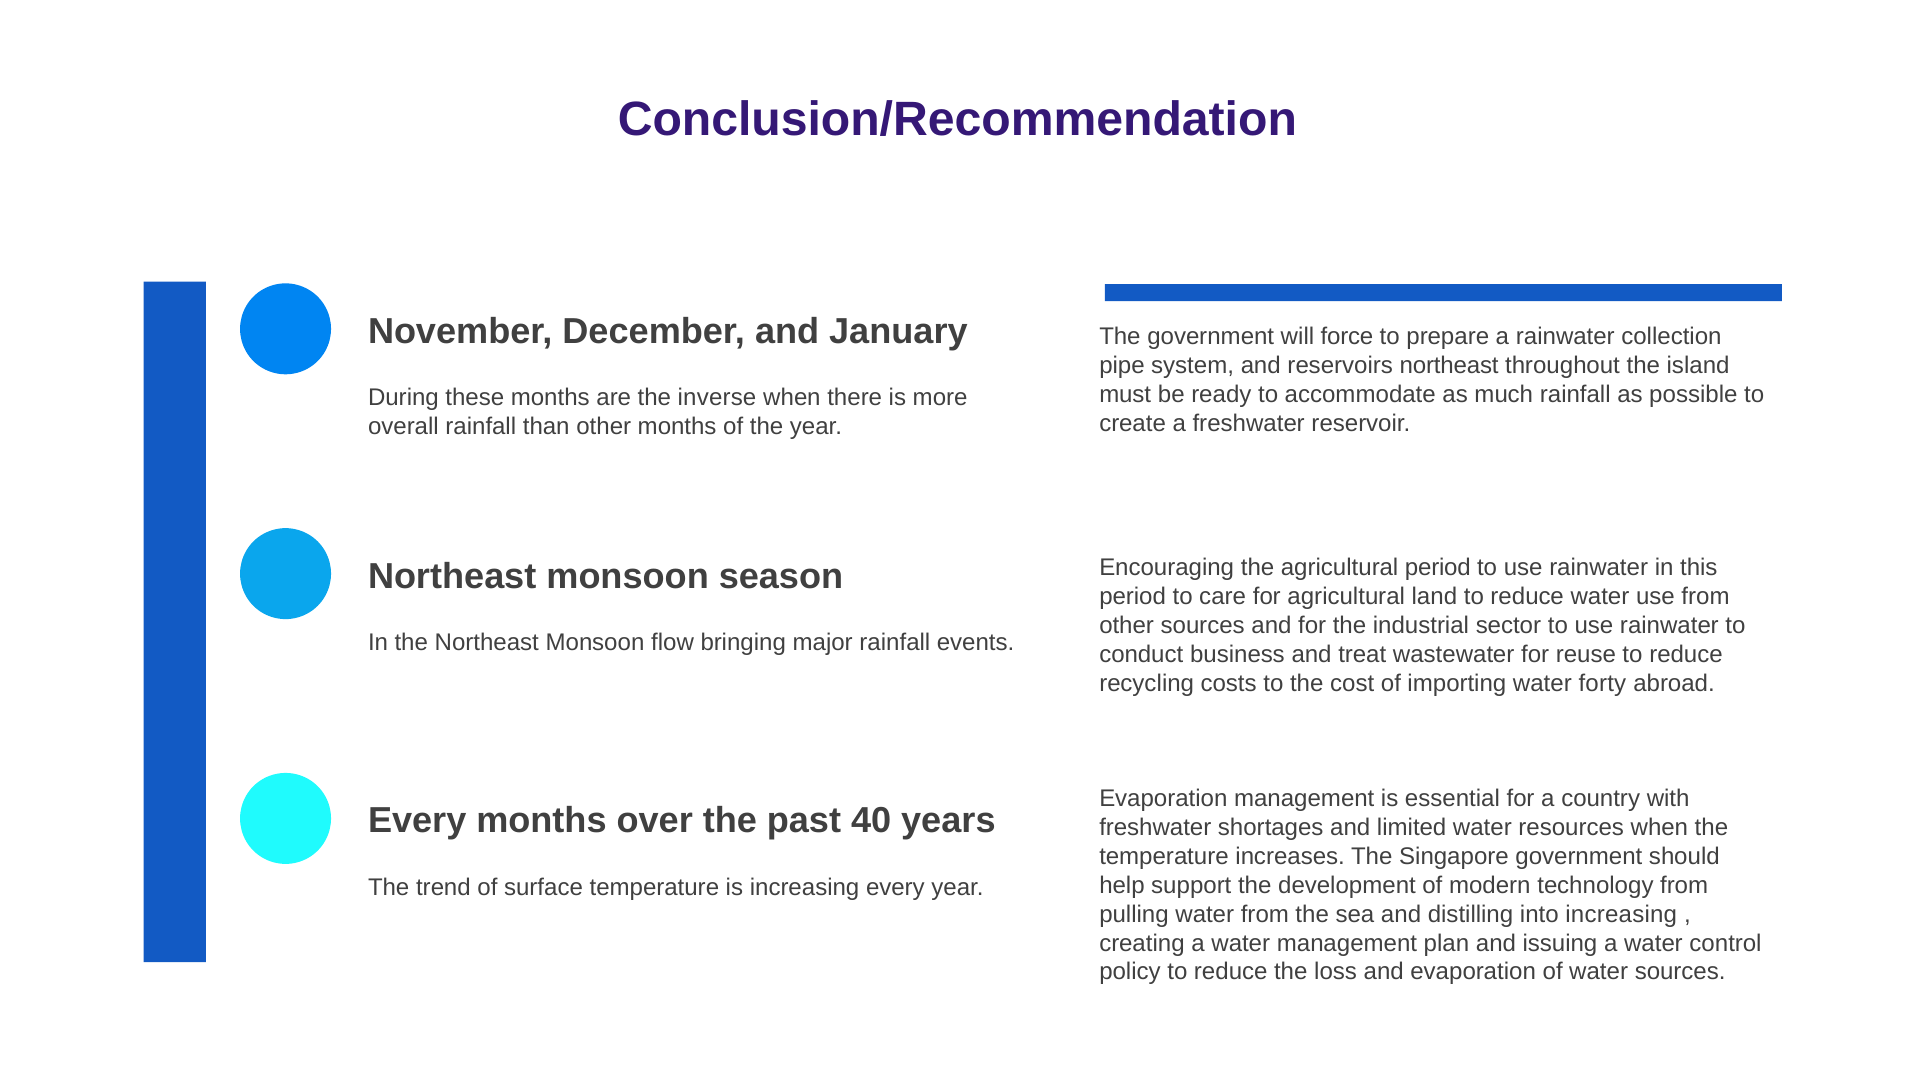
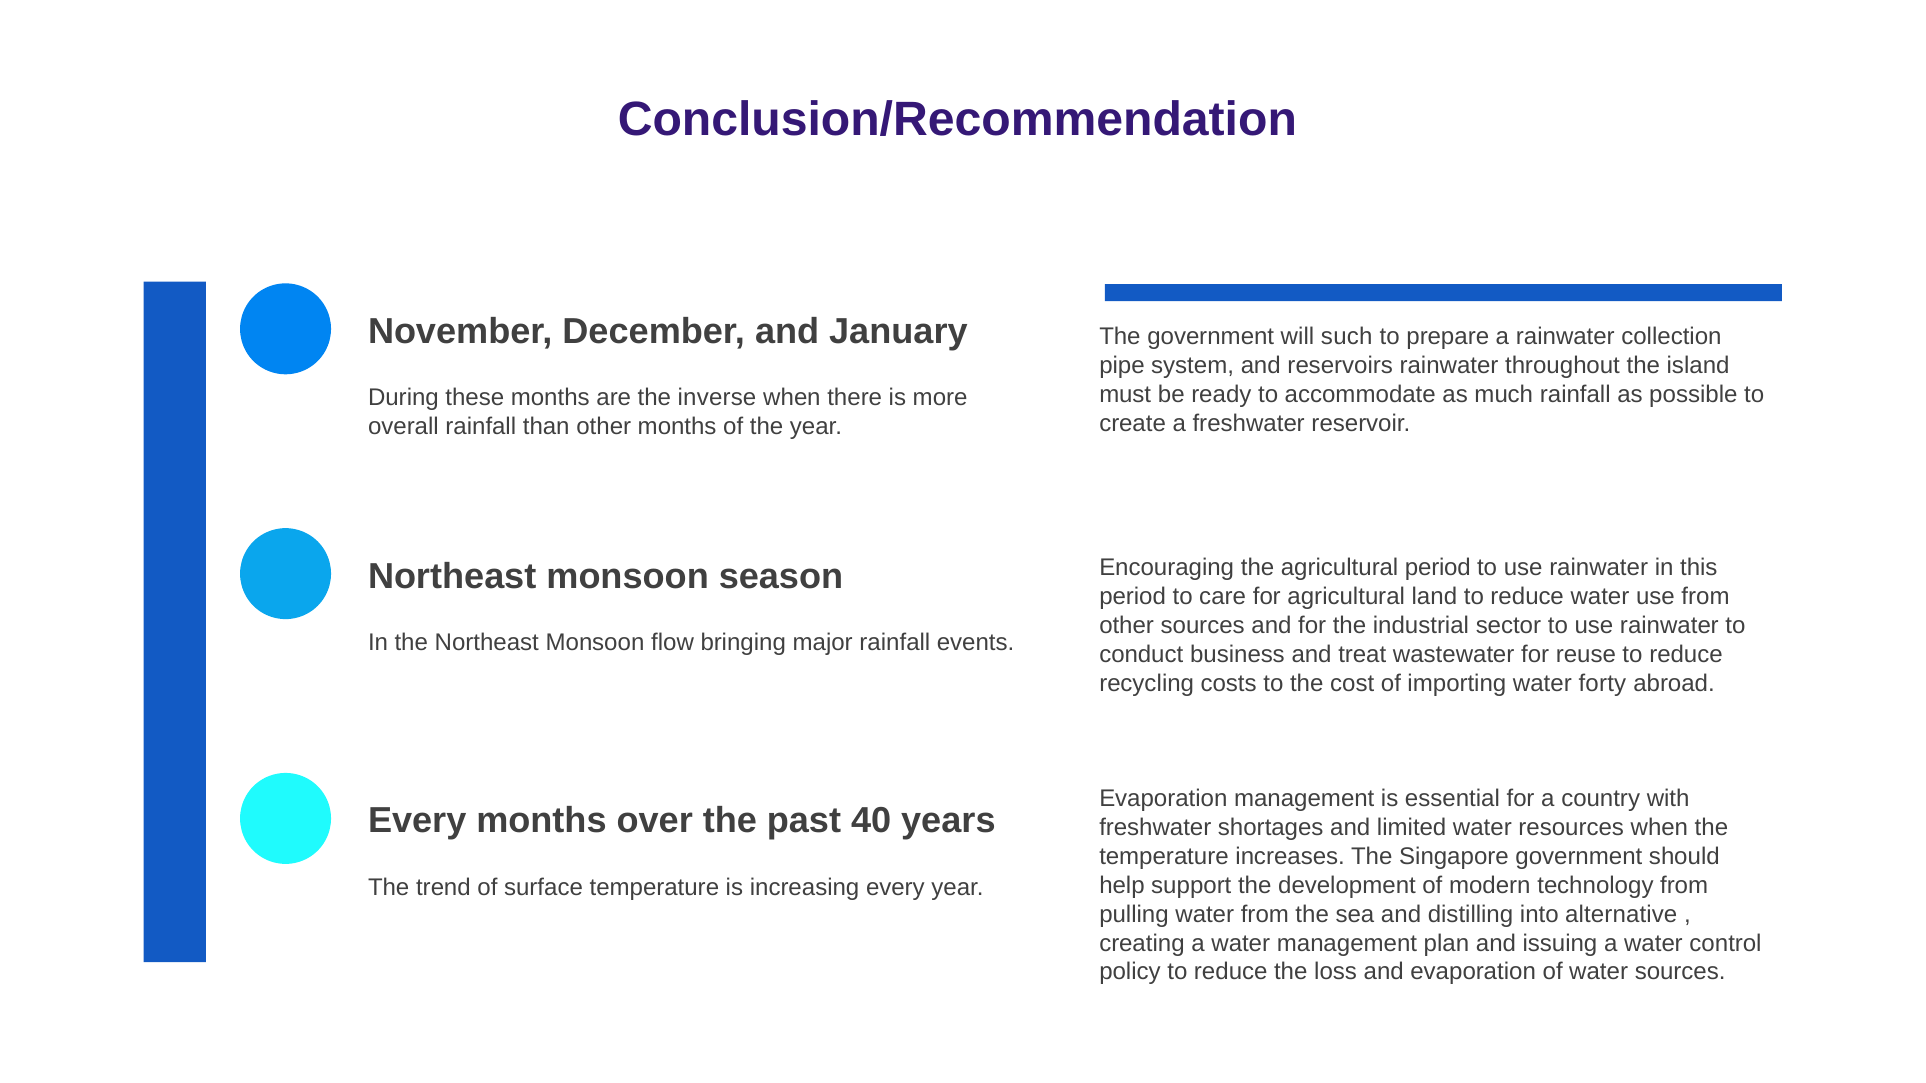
force: force -> such
reservoirs northeast: northeast -> rainwater
into increasing: increasing -> alternative
